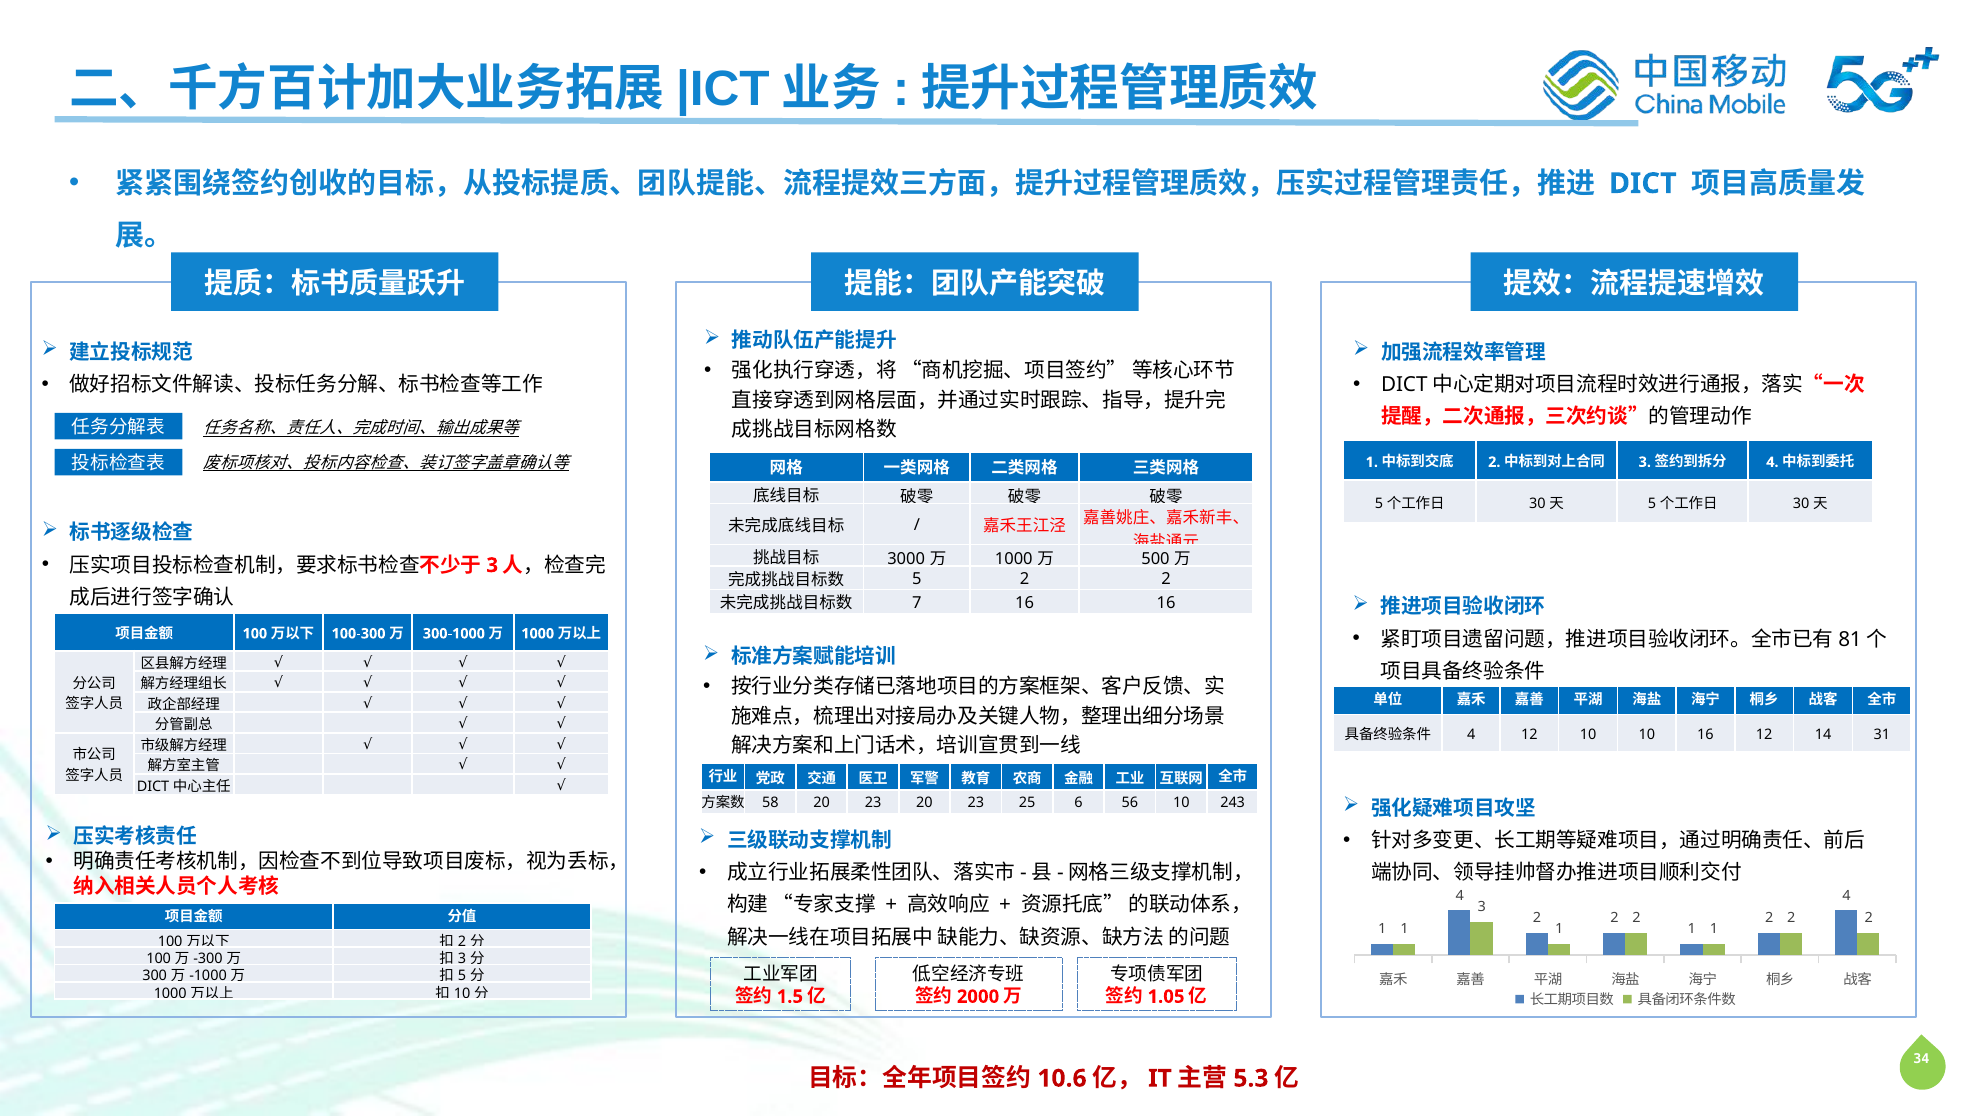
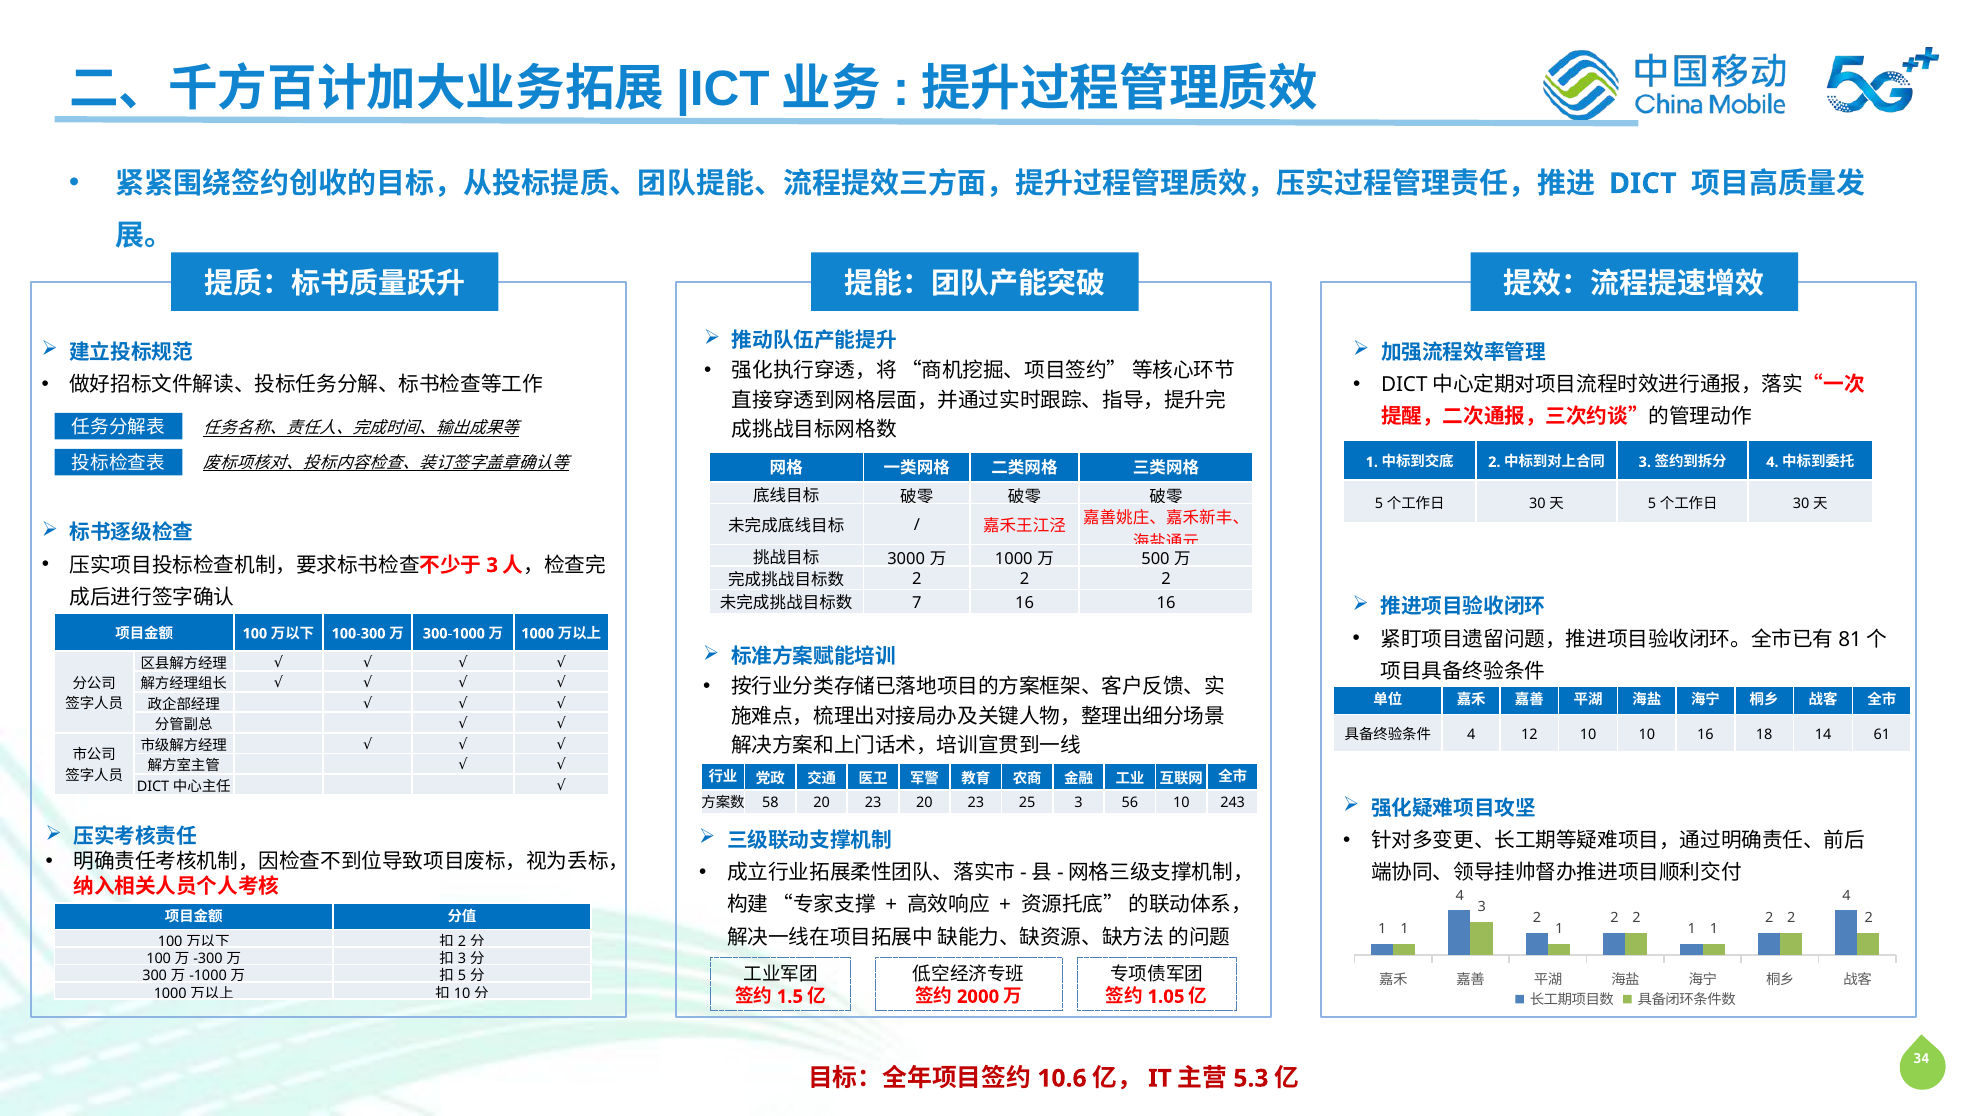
5 at (917, 579): 5 -> 2
16 12: 12 -> 18
31: 31 -> 61
25 6: 6 -> 3
